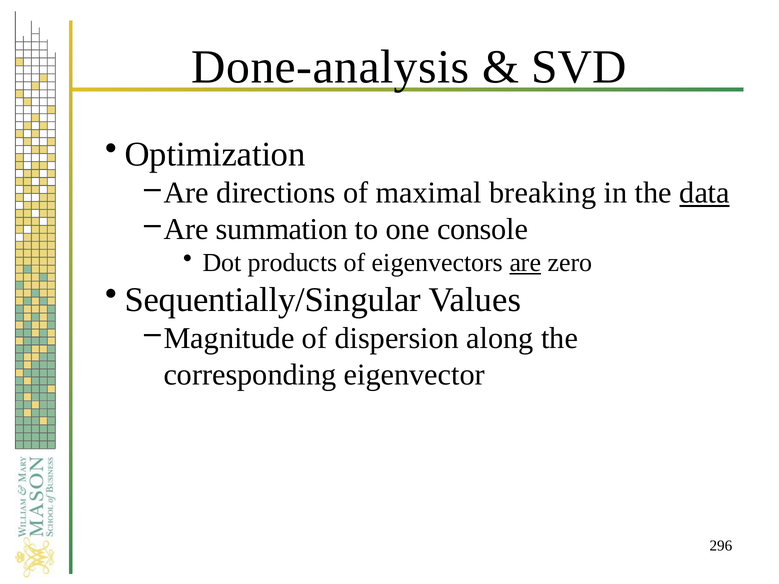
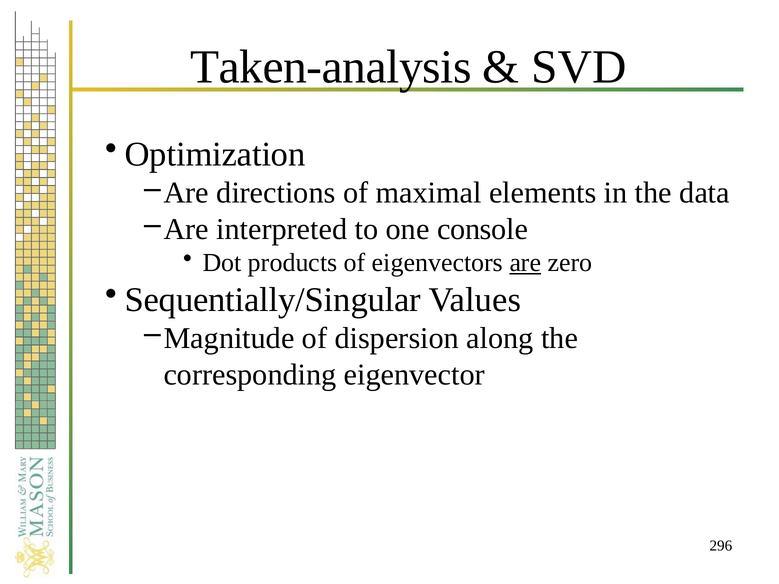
Done-analysis: Done-analysis -> Taken-analysis
breaking: breaking -> elements
data underline: present -> none
summation: summation -> interpreted
